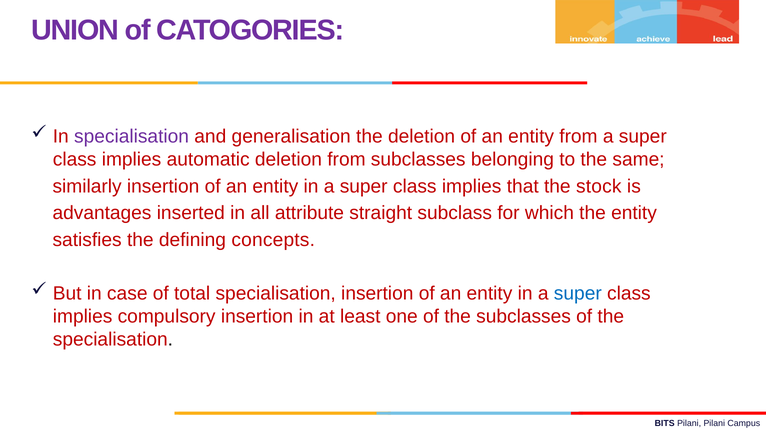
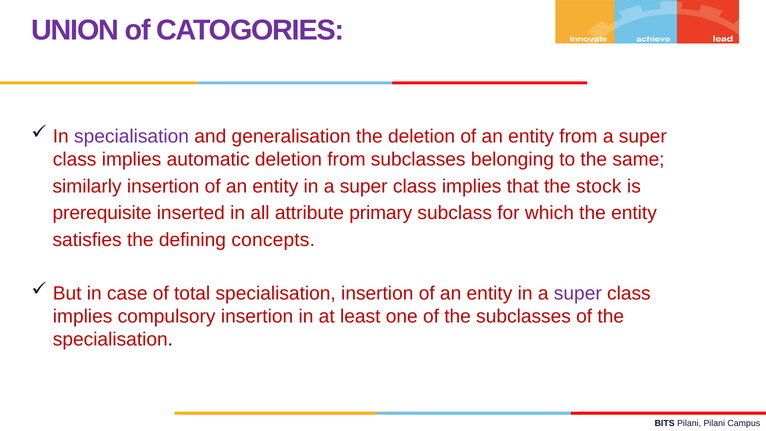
advantages: advantages -> prerequisite
straight: straight -> primary
super at (578, 293) colour: blue -> purple
